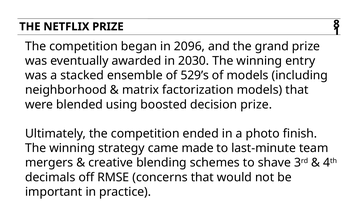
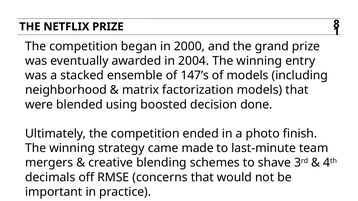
2096: 2096 -> 2000
2030: 2030 -> 2004
529’s: 529’s -> 147’s
decision prize: prize -> done
